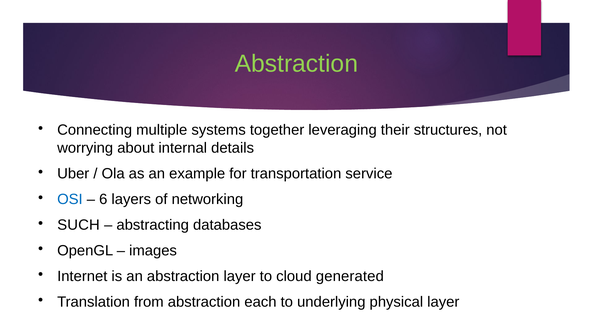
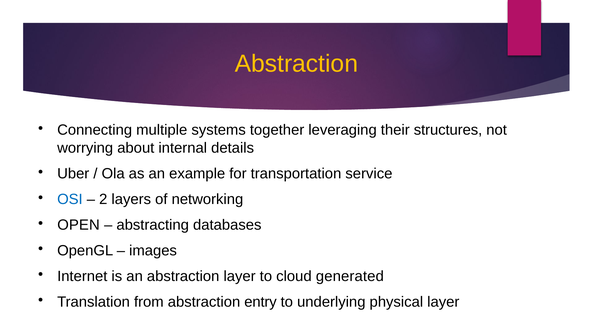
Abstraction at (296, 64) colour: light green -> yellow
6: 6 -> 2
SUCH: SUCH -> OPEN
each: each -> entry
